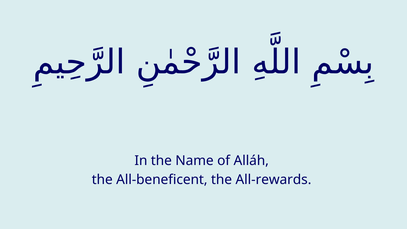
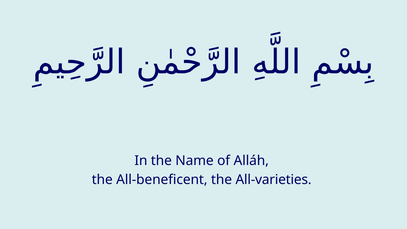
All-rewards: All-rewards -> All-varieties
